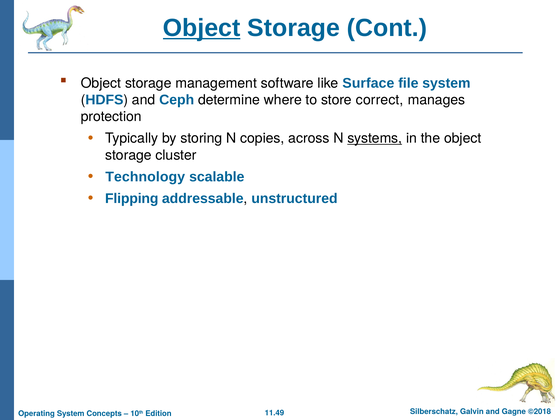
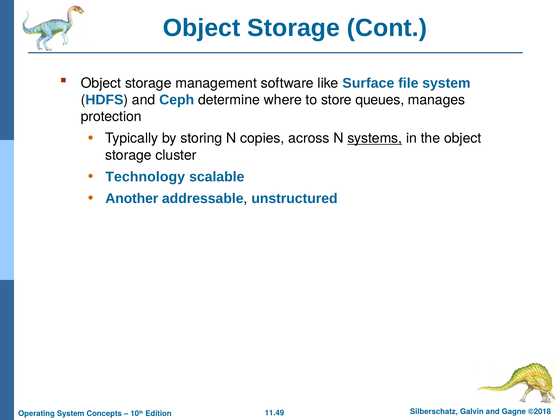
Object at (202, 28) underline: present -> none
correct: correct -> queues
Flipping: Flipping -> Another
